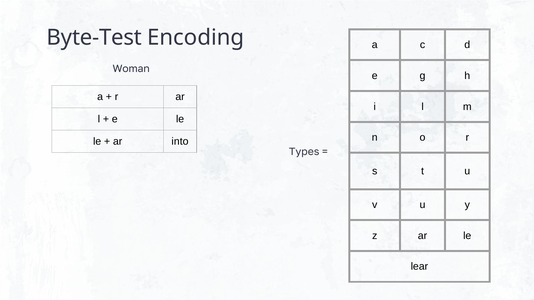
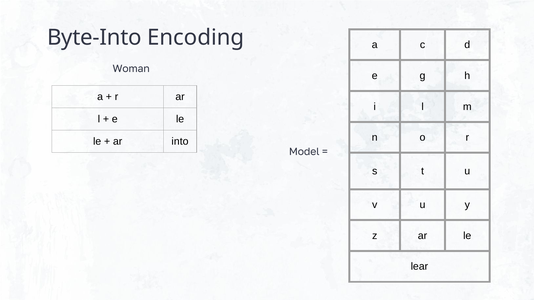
Byte-Test: Byte-Test -> Byte-Into
Types: Types -> Model
